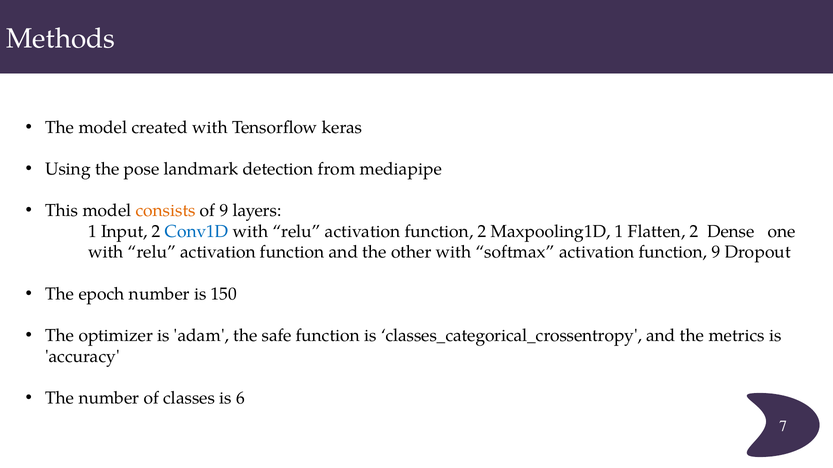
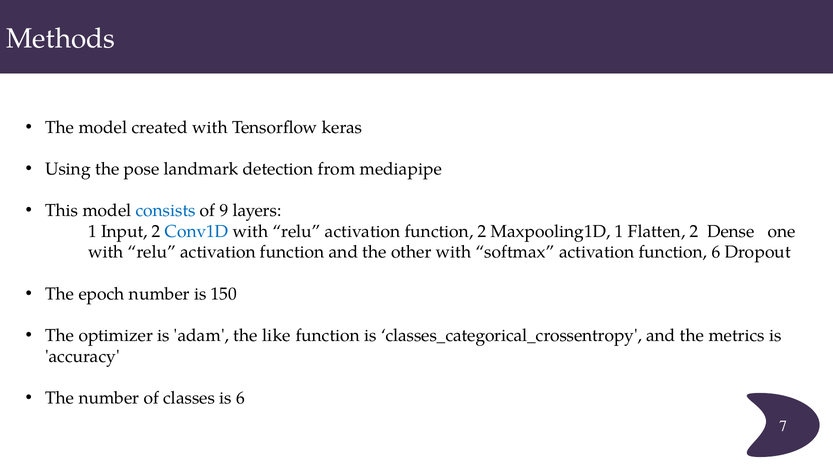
consists colour: orange -> blue
function 9: 9 -> 6
safe: safe -> like
